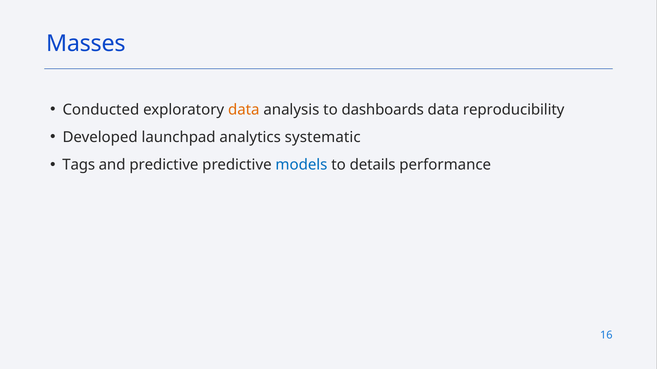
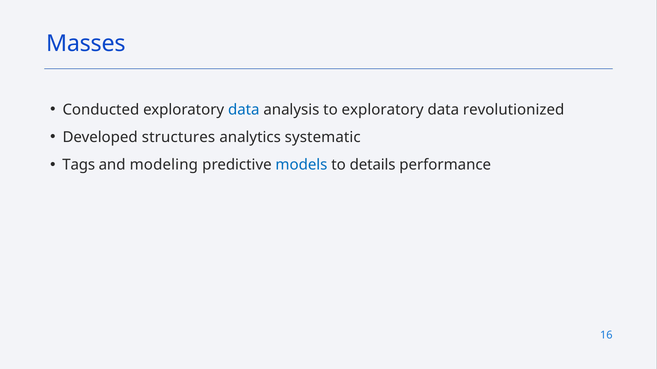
data at (244, 110) colour: orange -> blue
to dashboards: dashboards -> exploratory
reproducibility: reproducibility -> revolutionized
launchpad: launchpad -> structures
and predictive: predictive -> modeling
